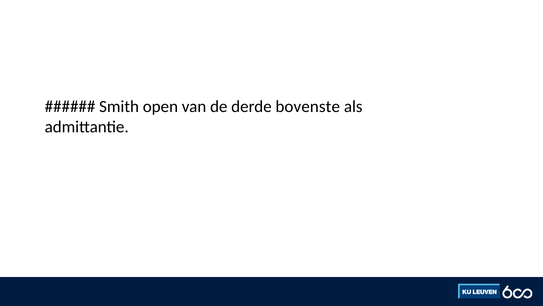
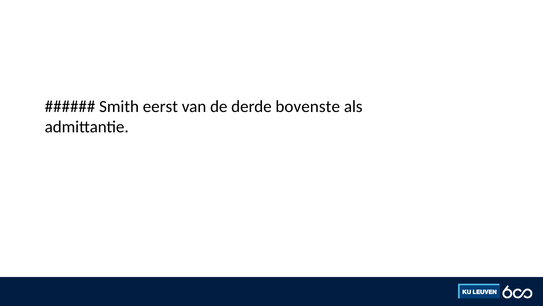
open: open -> eerst
